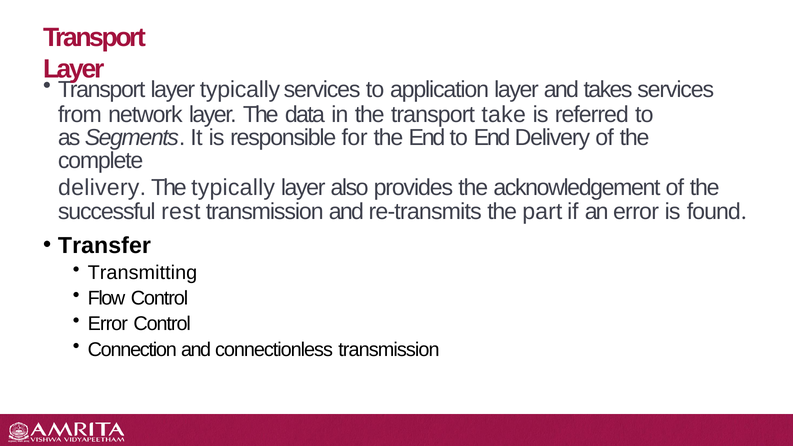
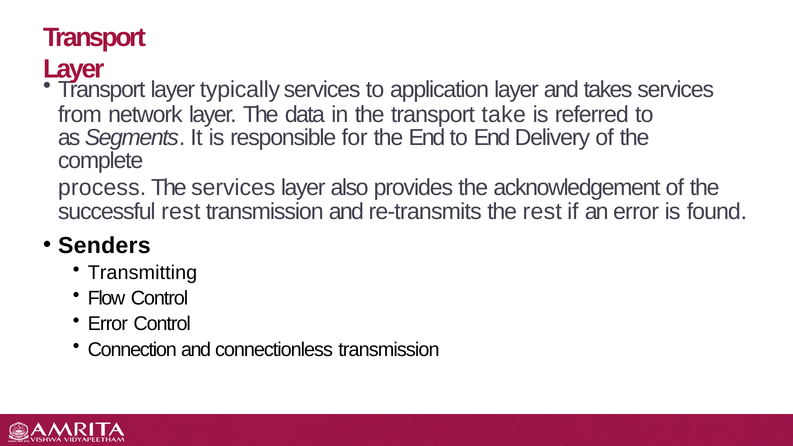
delivery at (102, 187): delivery -> process
The typically: typically -> services
the part: part -> rest
Transfer: Transfer -> Senders
